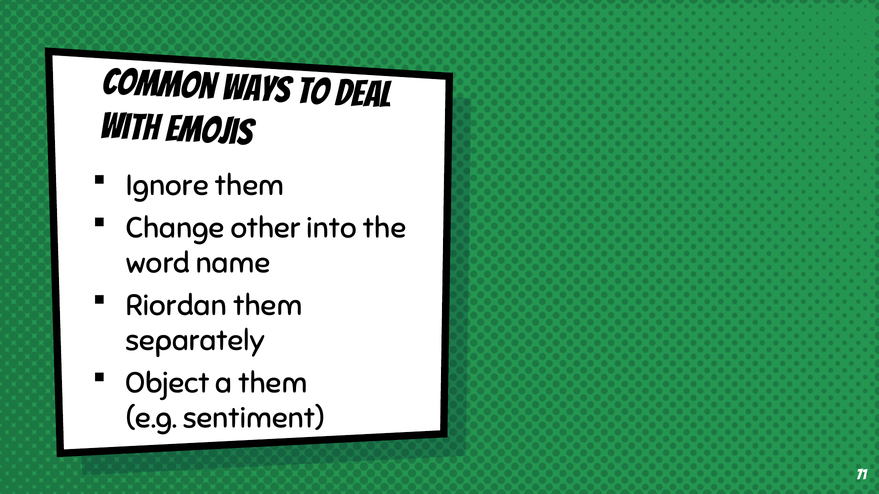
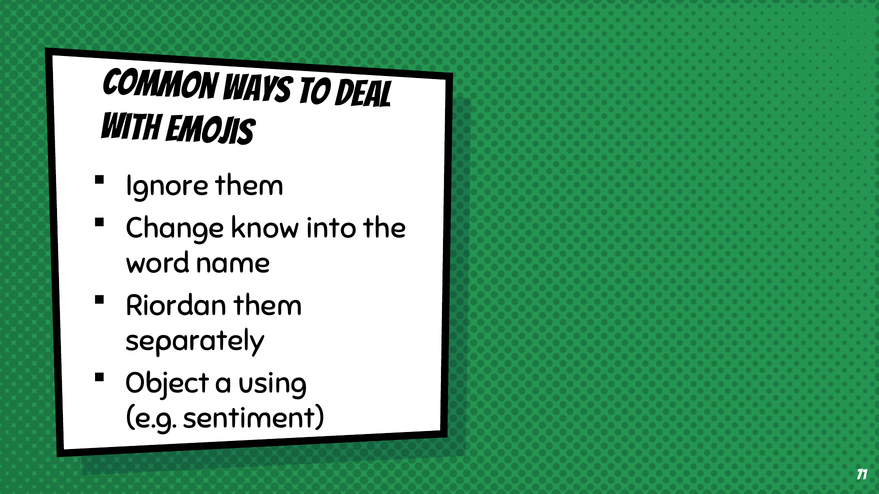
other: other -> know
a them: them -> using
